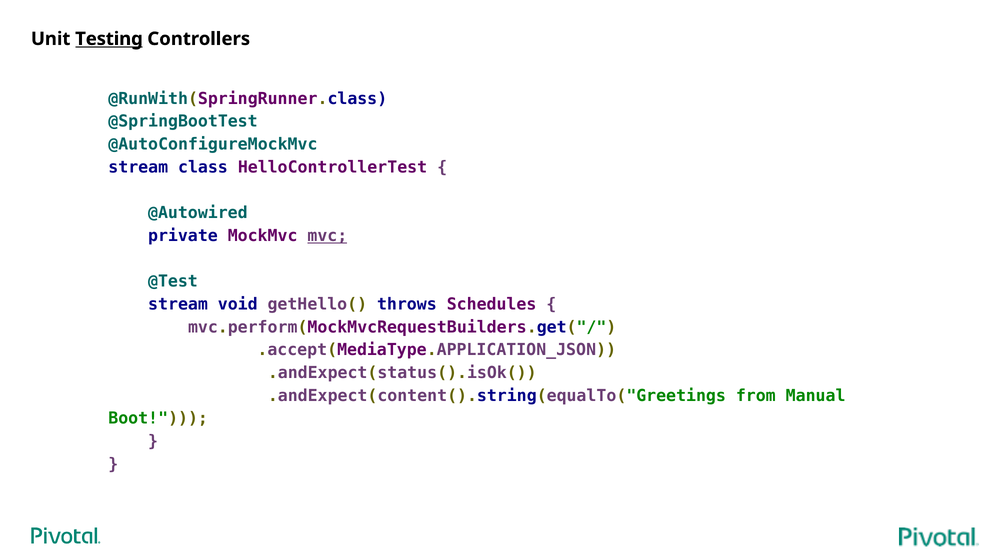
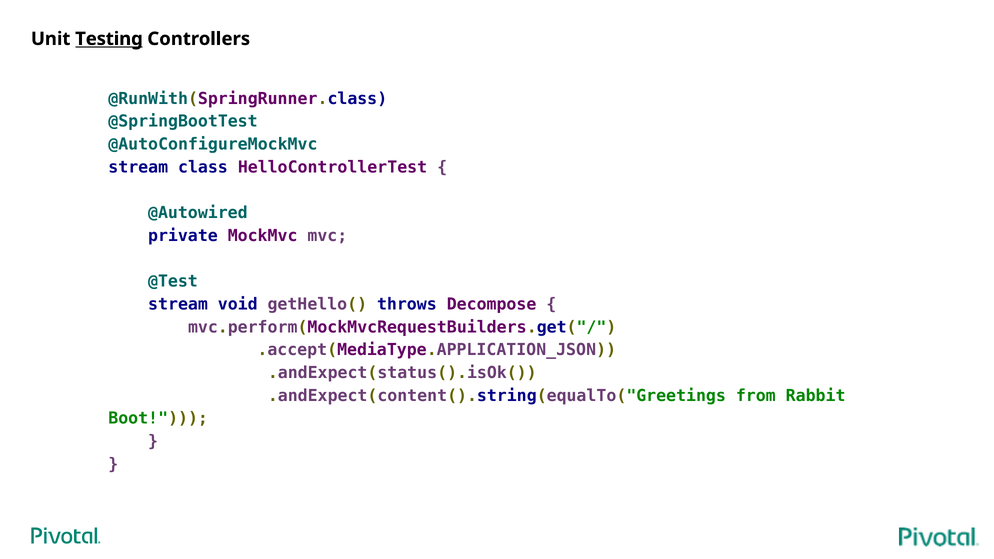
mvc underline: present -> none
Schedules: Schedules -> Decompose
Manual: Manual -> Rabbit
